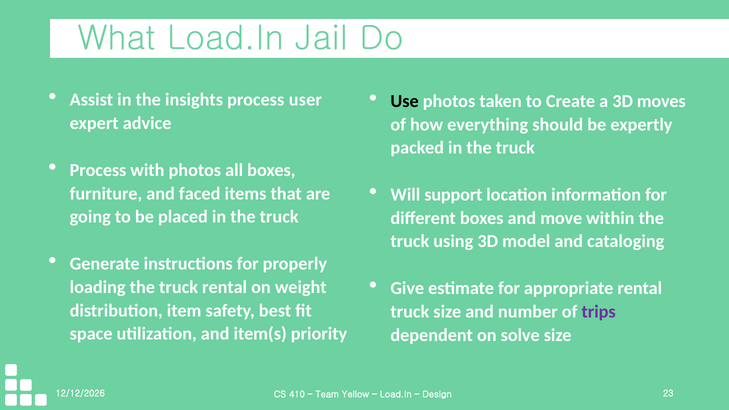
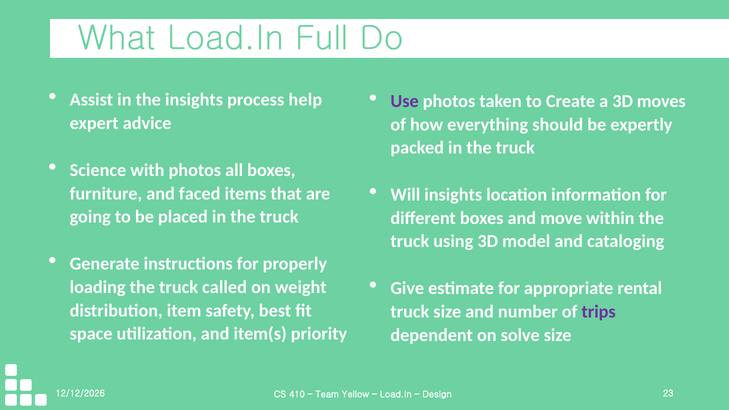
Jail: Jail -> Full
user: user -> help
Use colour: black -> purple
Process at (98, 170): Process -> Science
Will support: support -> insights
truck rental: rental -> called
